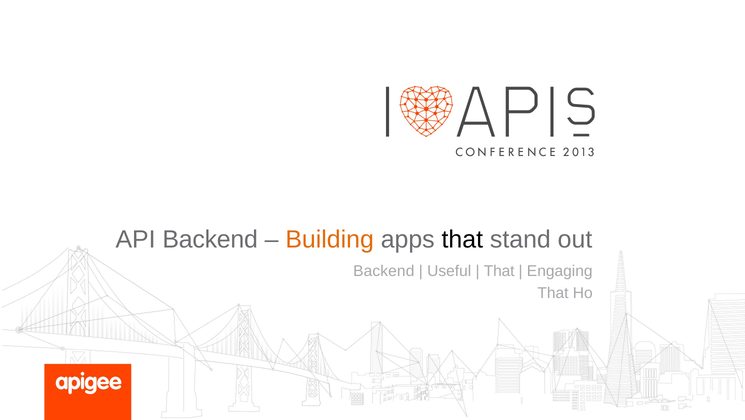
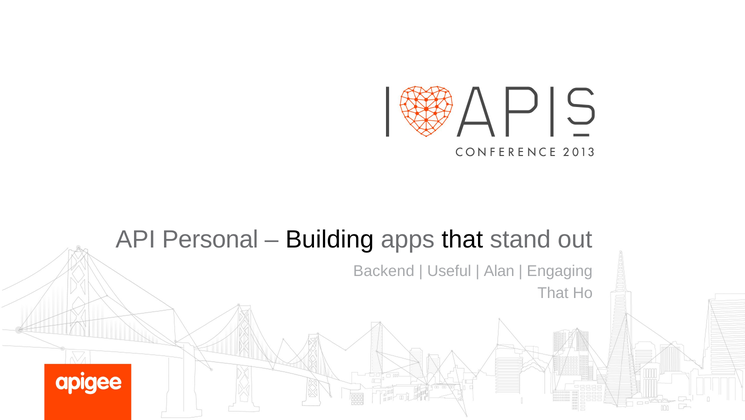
API Backend: Backend -> Personal
Building colour: orange -> black
That at (499, 271): That -> Alan
